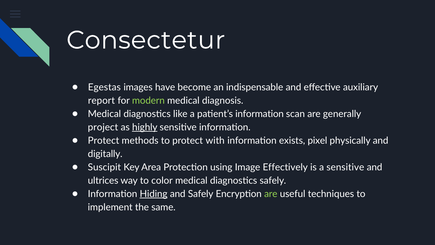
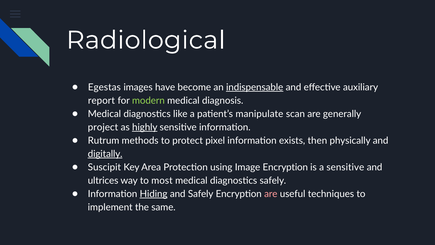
Consectetur: Consectetur -> Radiological
indispensable underline: none -> present
patient’s information: information -> manipulate
Protect at (104, 140): Protect -> Rutrum
with: with -> pixel
pixel: pixel -> then
digitally underline: none -> present
Image Effectively: Effectively -> Encryption
color: color -> most
are at (271, 194) colour: light green -> pink
